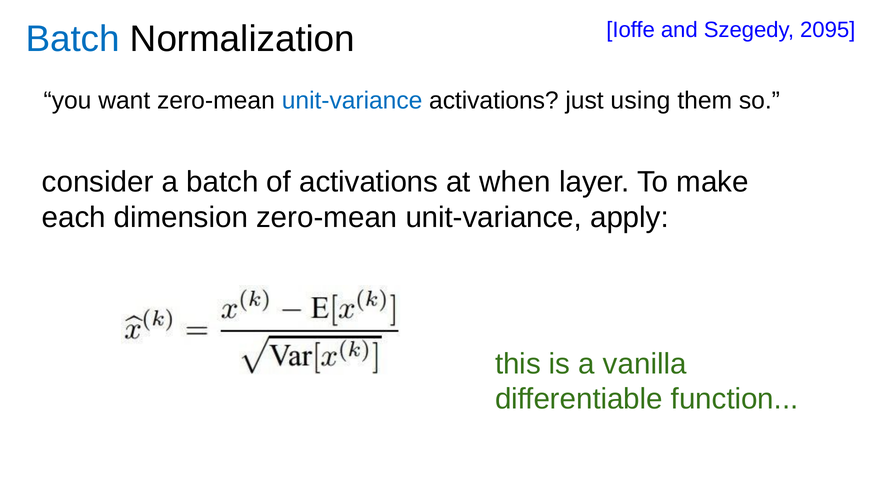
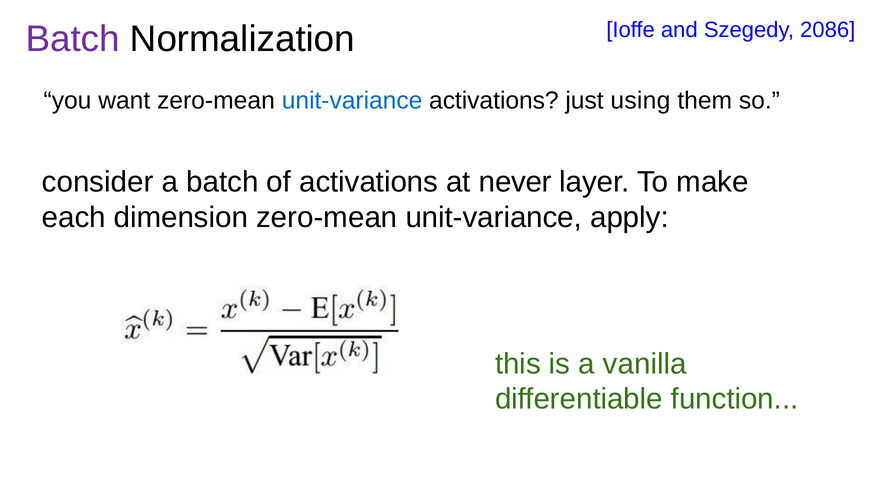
Batch at (73, 39) colour: blue -> purple
2095: 2095 -> 2086
when: when -> never
